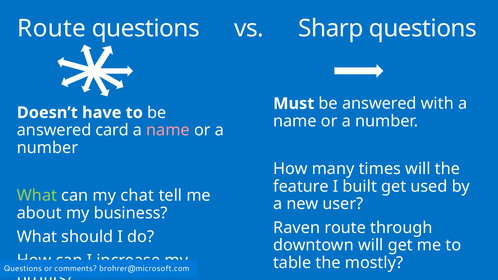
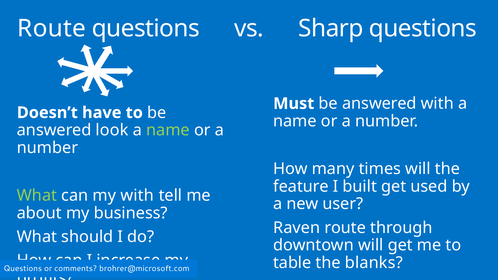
card: card -> look
name at (168, 130) colour: pink -> light green
my chat: chat -> with
mostly: mostly -> blanks
